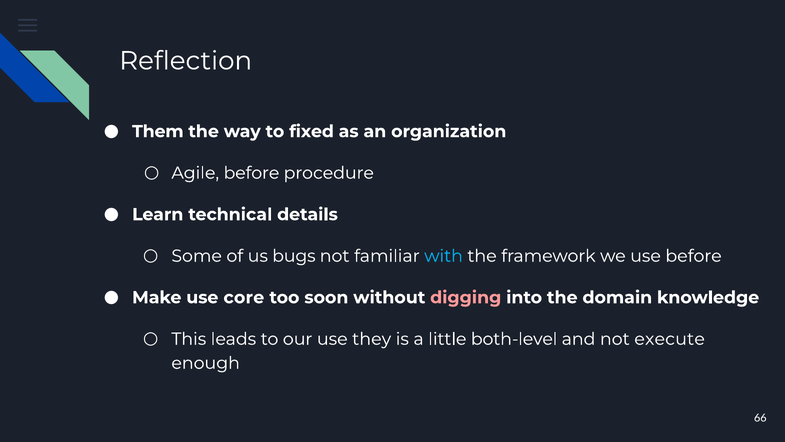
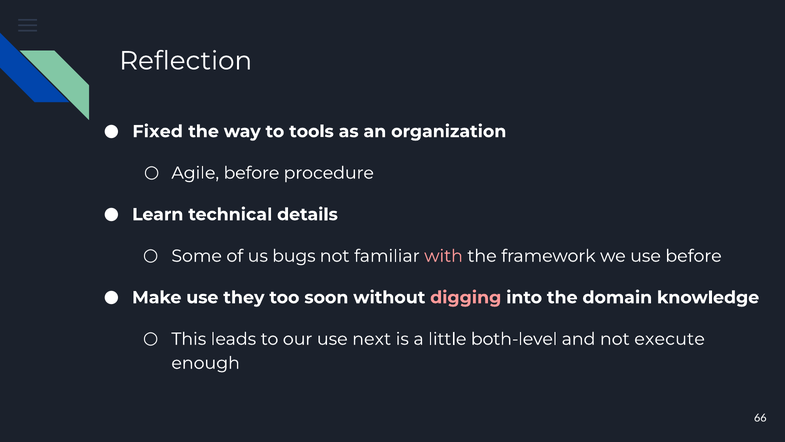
Them: Them -> Fixed
fixed: fixed -> tools
with colour: light blue -> pink
core: core -> they
they: they -> next
